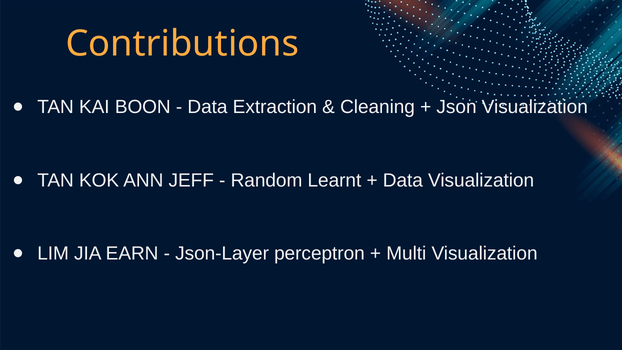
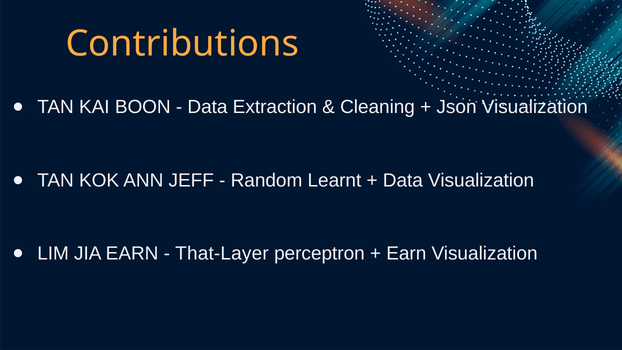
Json-Layer: Json-Layer -> That-Layer
Multi at (406, 253): Multi -> Earn
